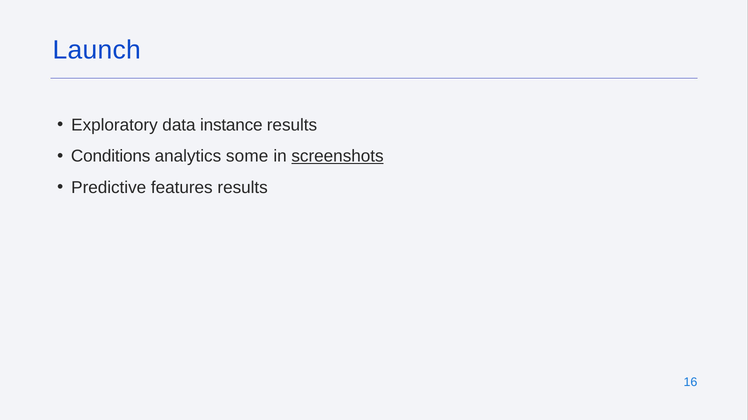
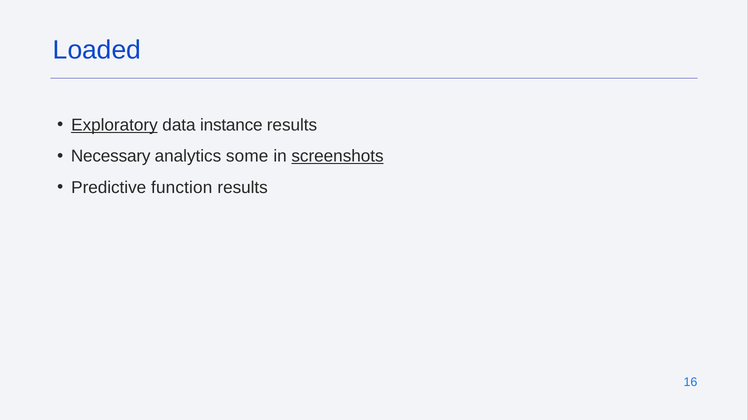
Launch: Launch -> Loaded
Exploratory underline: none -> present
Conditions: Conditions -> Necessary
features: features -> function
